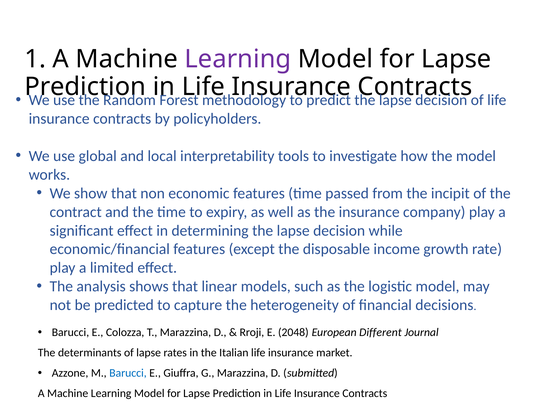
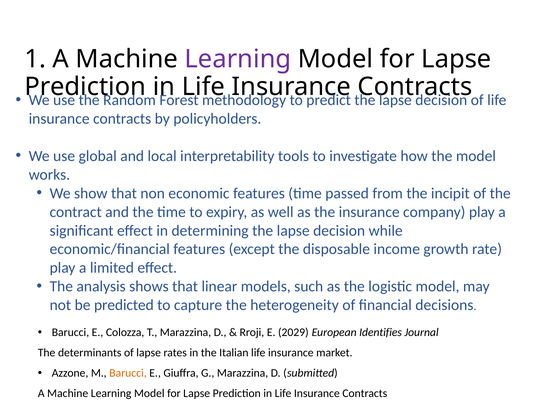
2048: 2048 -> 2029
Different: Different -> Identifies
Barucci at (128, 373) colour: blue -> orange
